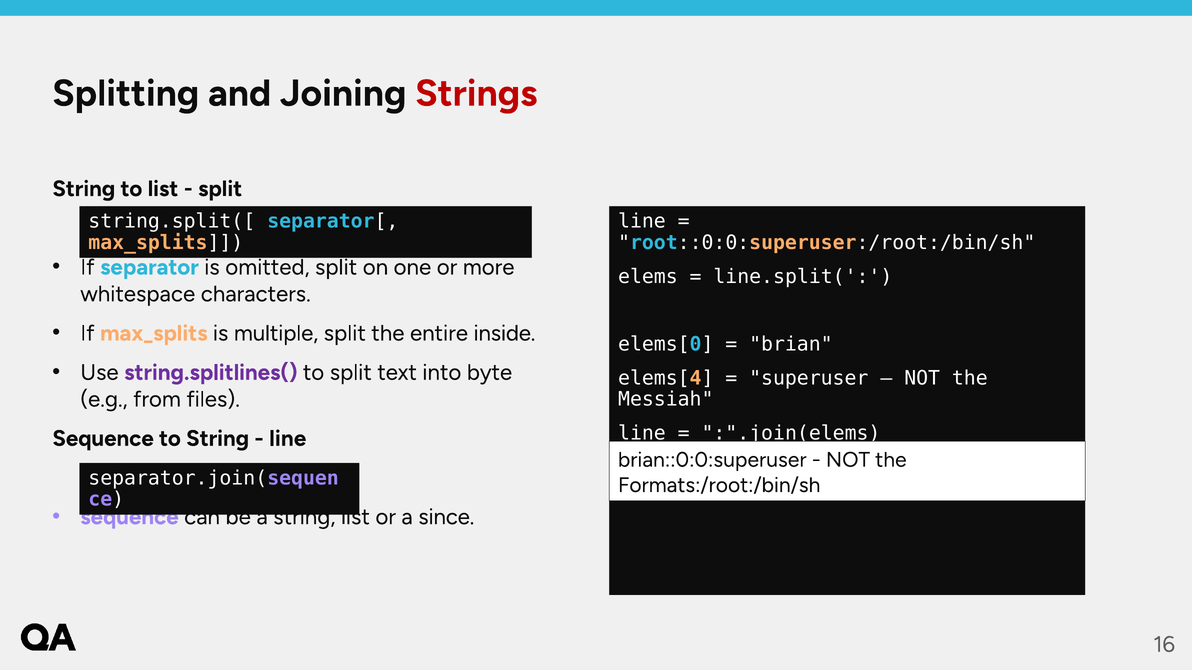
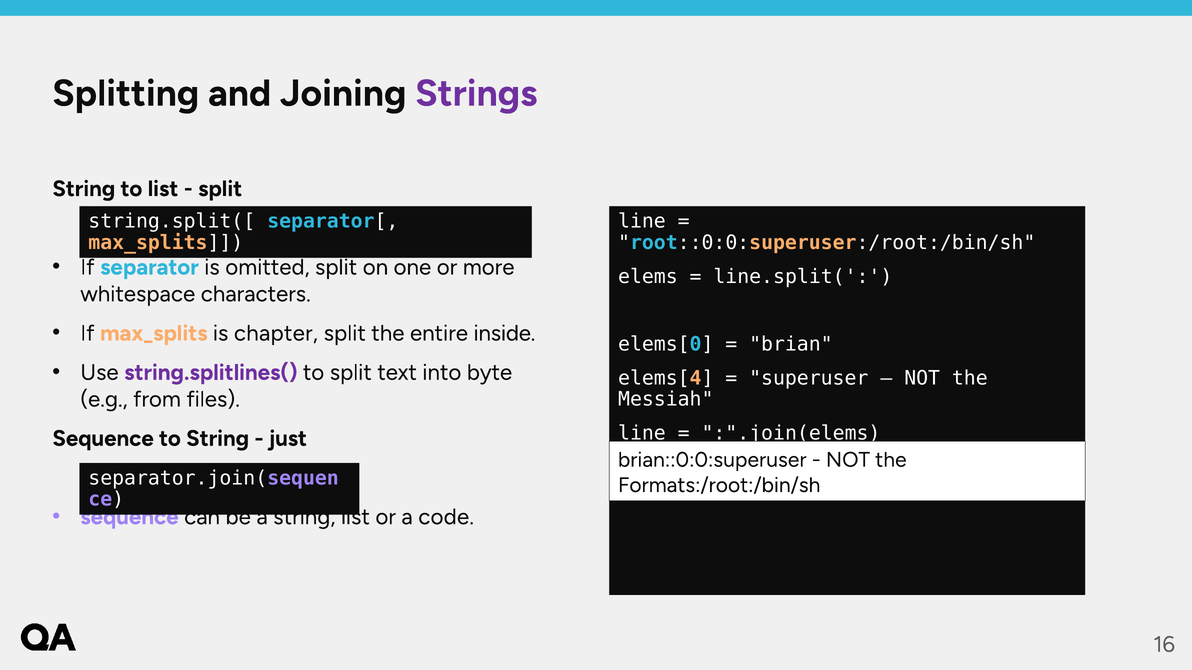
Strings colour: red -> purple
multiple: multiple -> chapter
line at (288, 439): line -> just
since: since -> code
